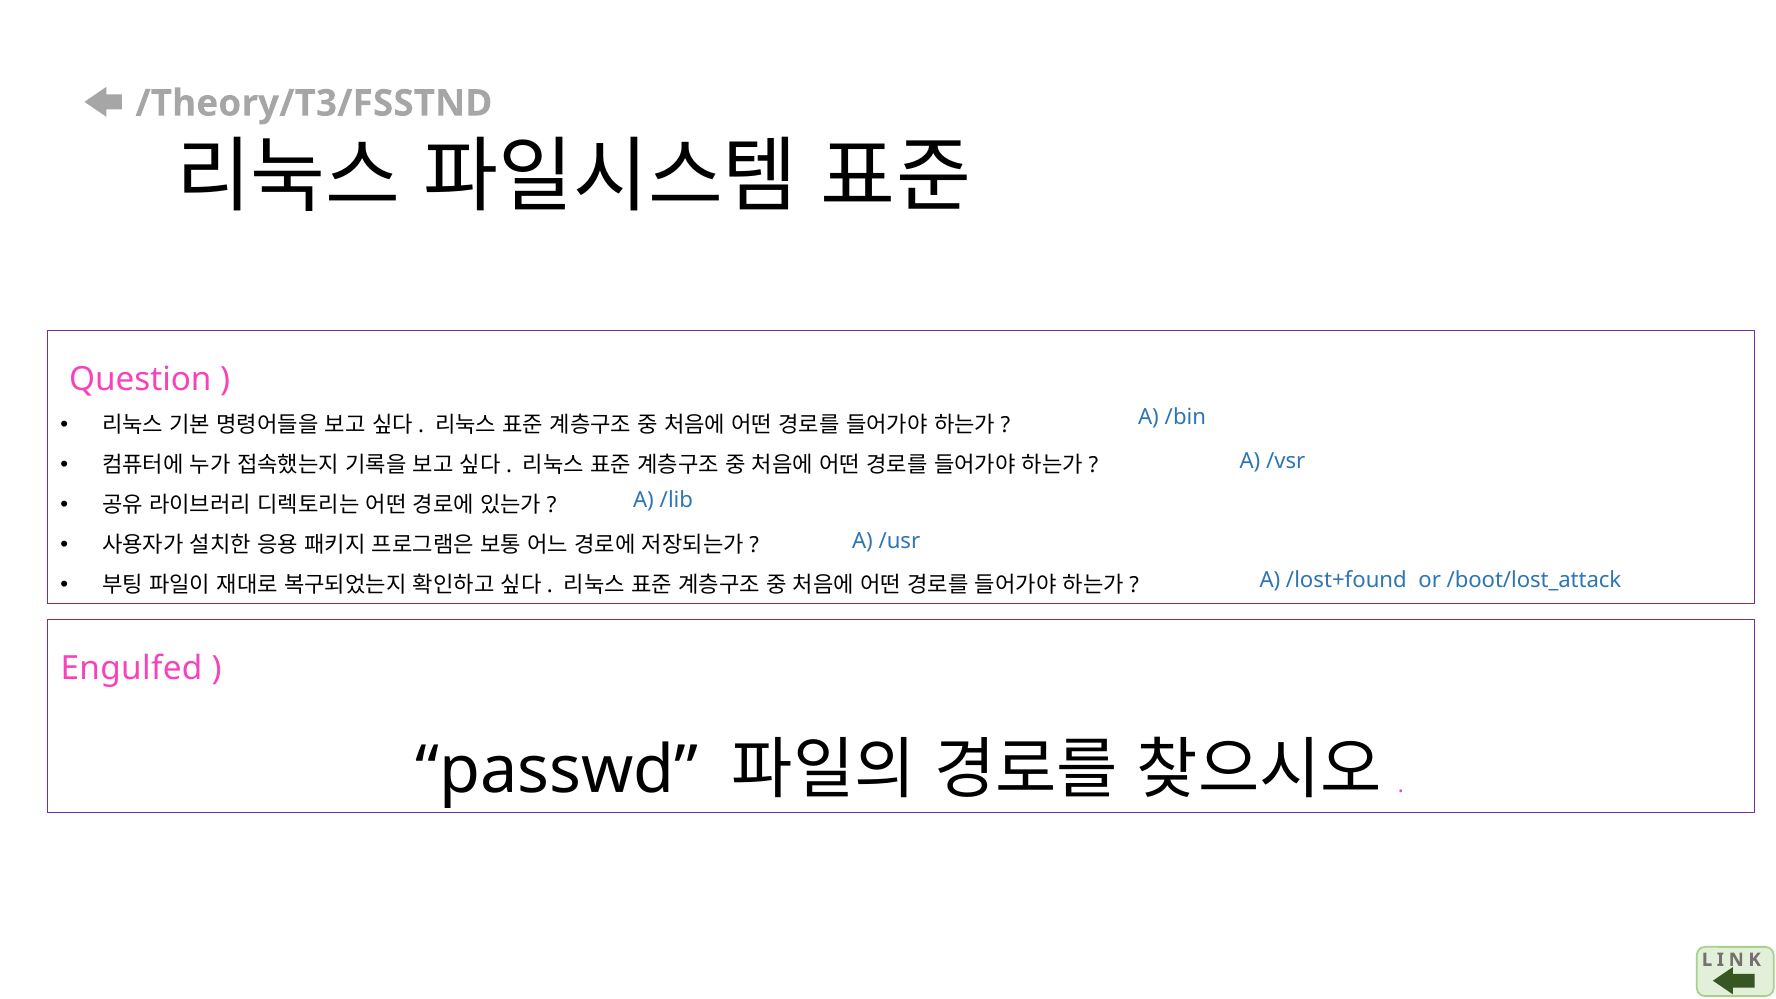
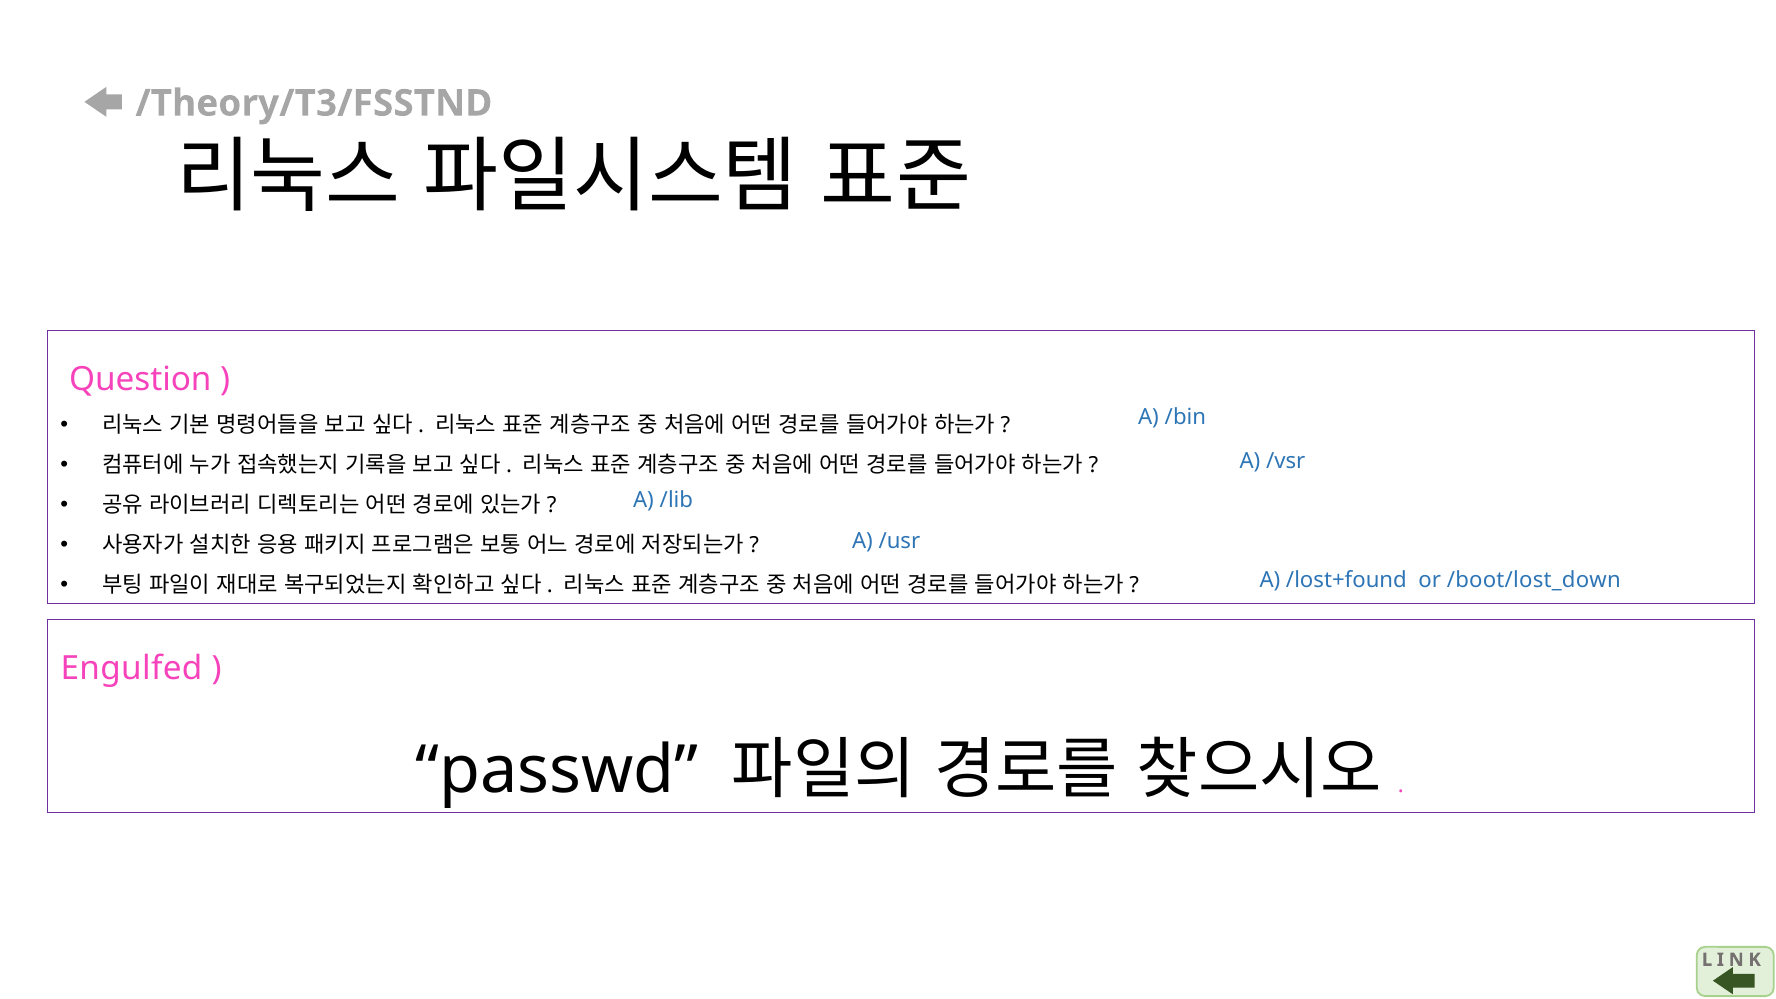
/boot/lost_attack: /boot/lost_attack -> /boot/lost_down
